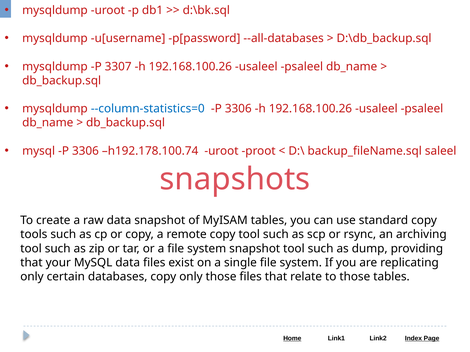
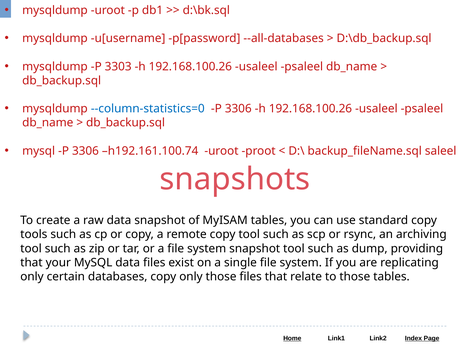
3307: 3307 -> 3303
h192.178.100.74: h192.178.100.74 -> h192.161.100.74
